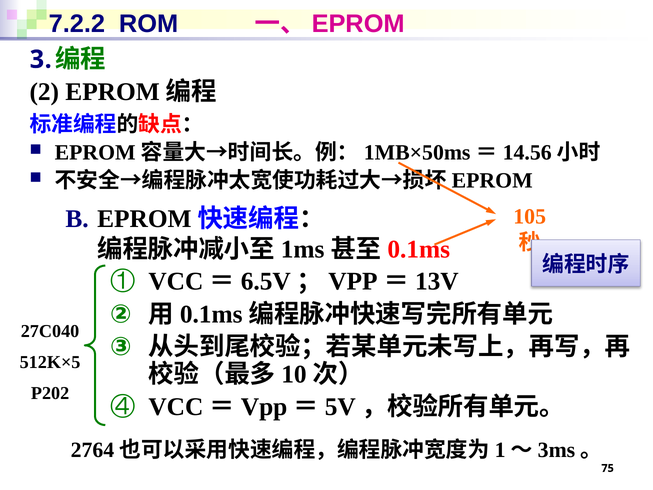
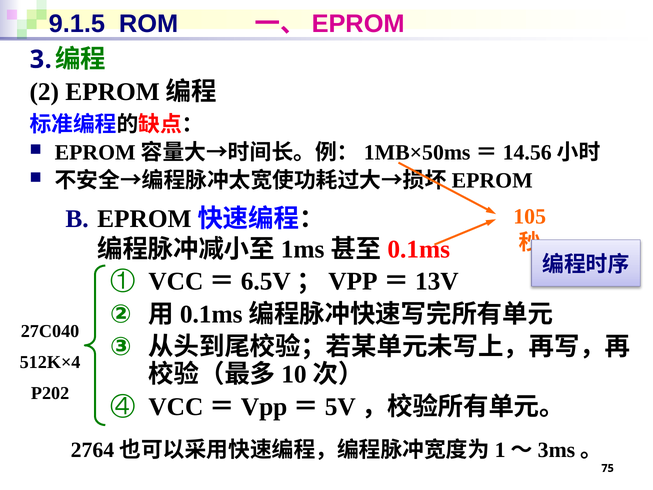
7.2.2: 7.2.2 -> 9.1.5
512K×5: 512K×5 -> 512K×4
